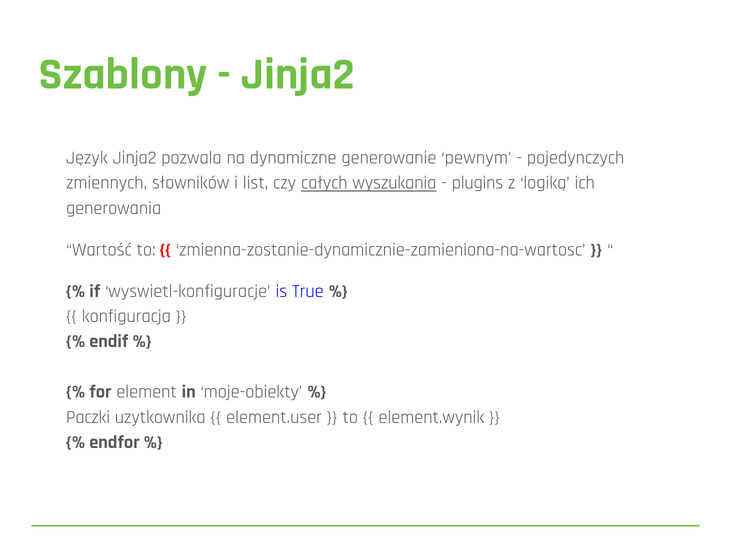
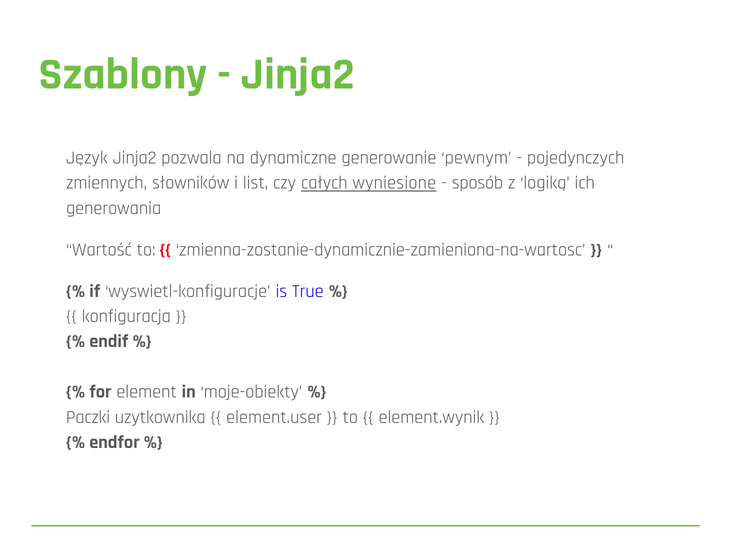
wyszukania: wyszukania -> wyniesione
plugins: plugins -> sposób
